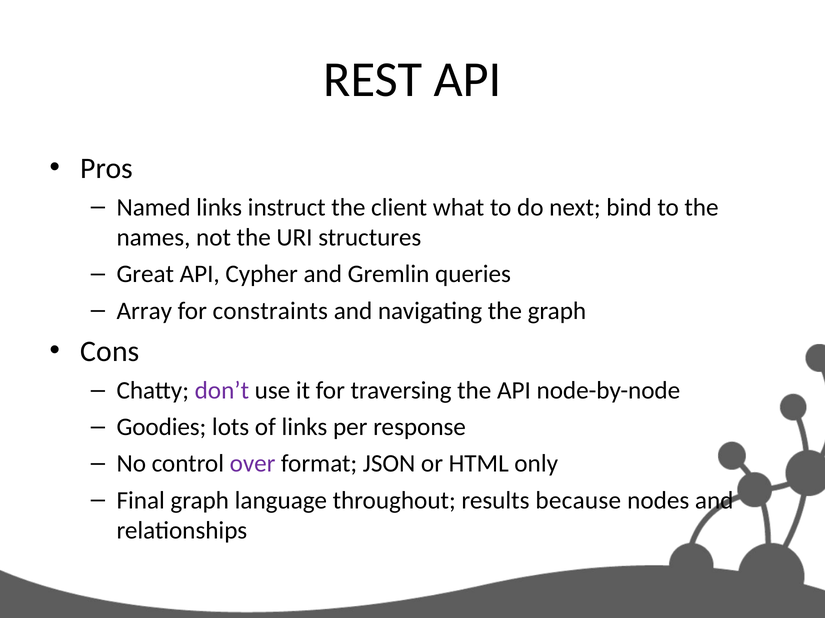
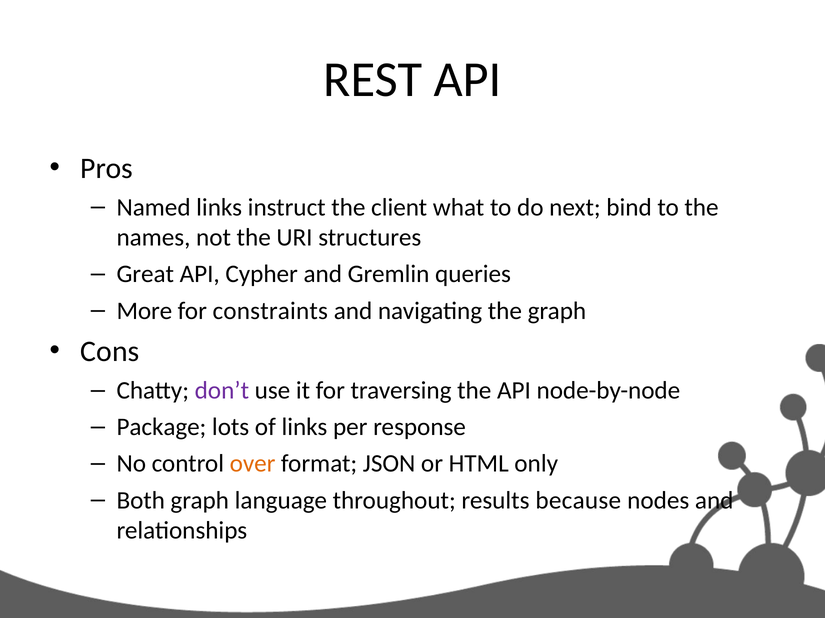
Array: Array -> More
Goodies: Goodies -> Package
over colour: purple -> orange
Final: Final -> Both
